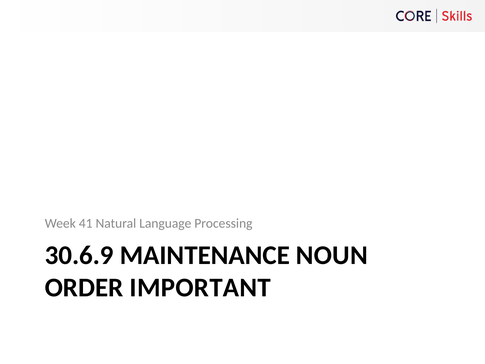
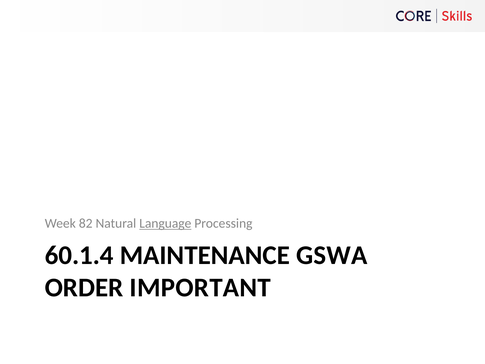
41: 41 -> 82
Language underline: none -> present
30.6.9: 30.6.9 -> 60.1.4
NOUN: NOUN -> GSWA
